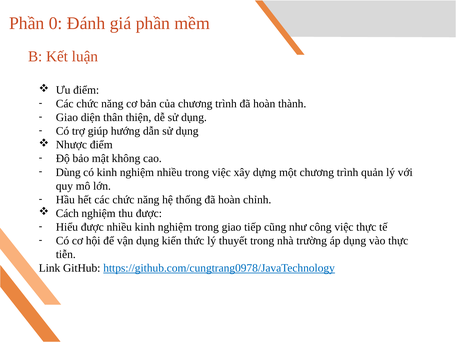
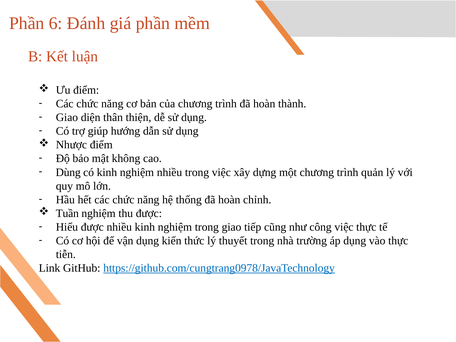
0: 0 -> 6
Cách: Cách -> Tuần
